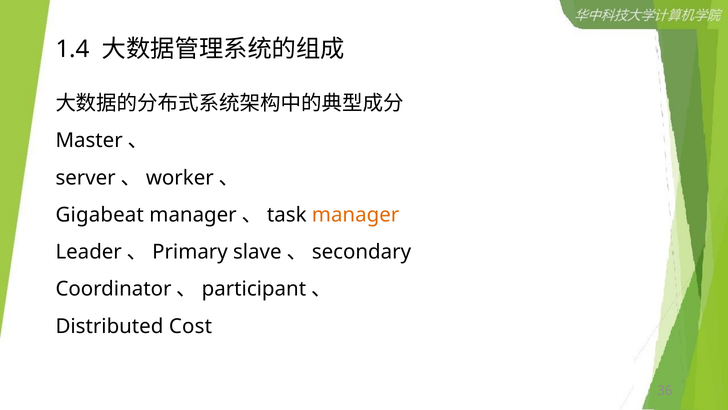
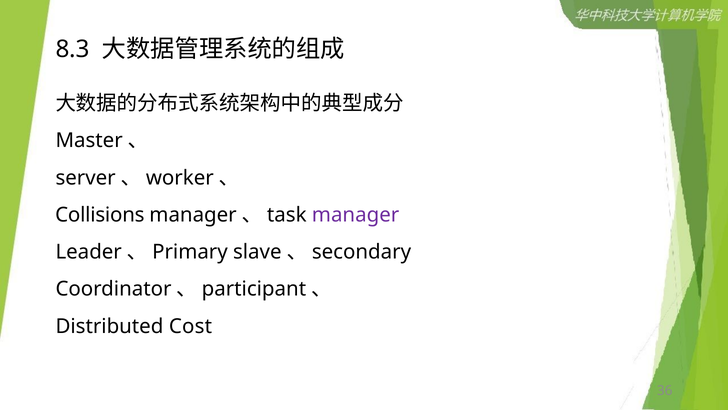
1.4: 1.4 -> 8.3
Gigabeat: Gigabeat -> Collisions
manager at (356, 215) colour: orange -> purple
